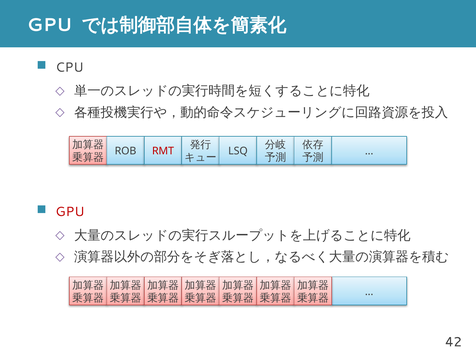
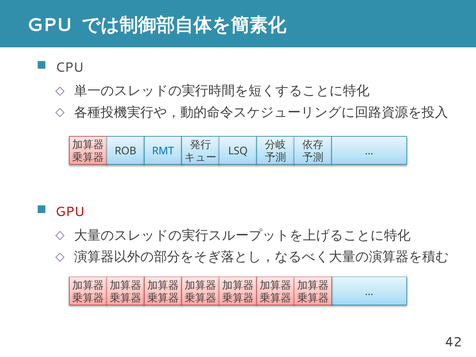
RMT colour: red -> blue
